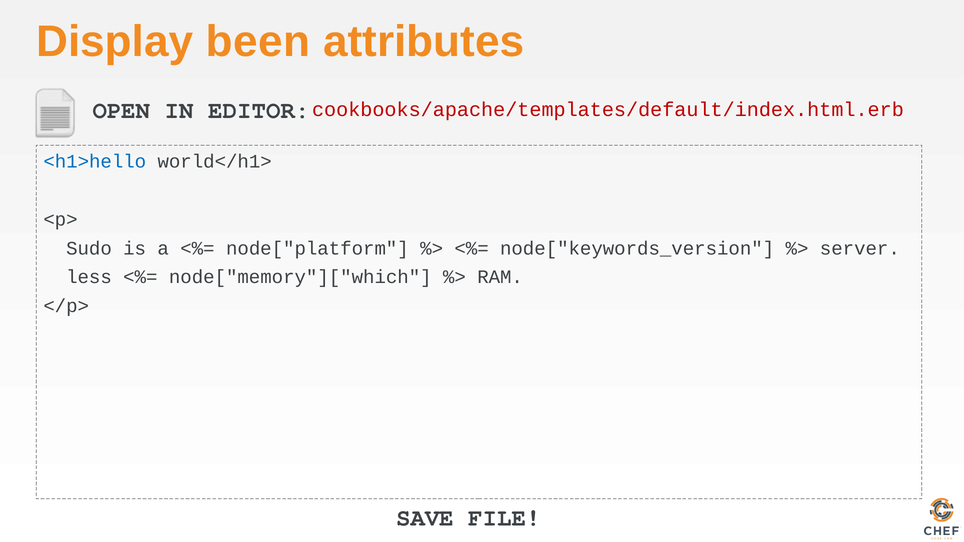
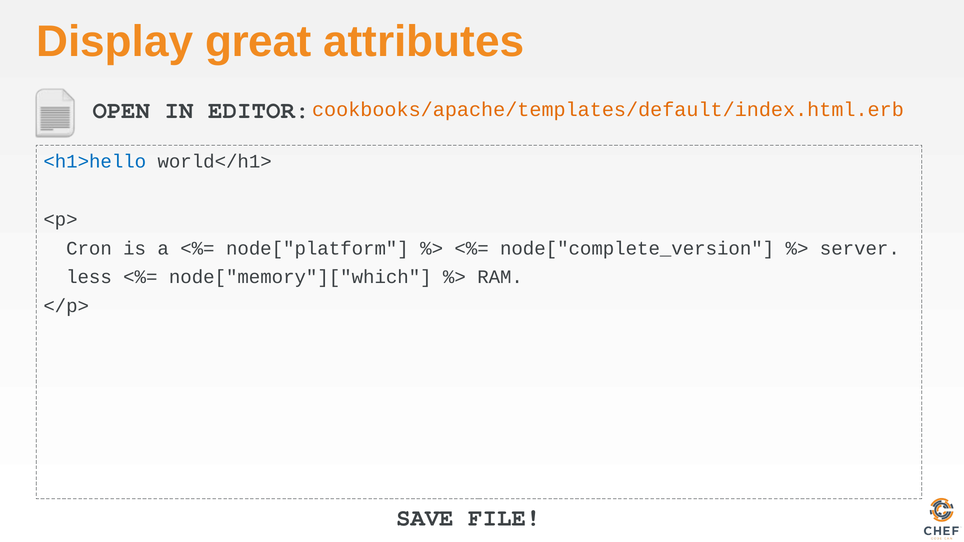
been: been -> great
cookbooks/apache/templates/default/index.html.erb colour: red -> orange
Sudo: Sudo -> Cron
node["keywords_version: node["keywords_version -> node["complete_version
